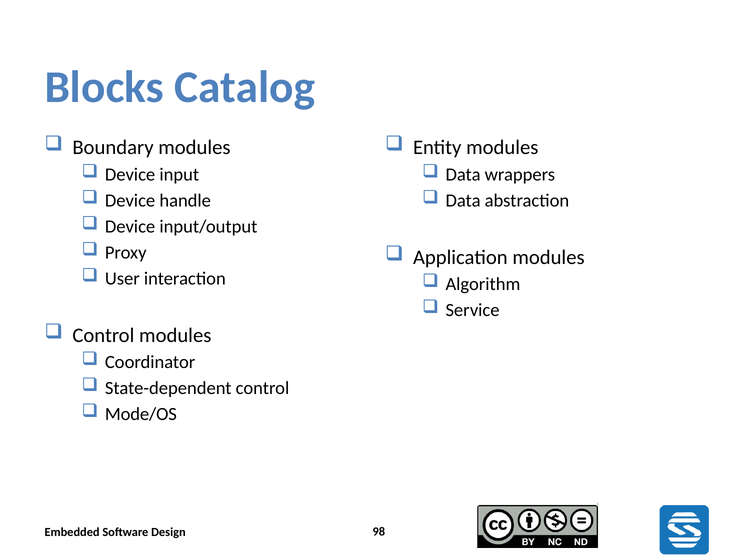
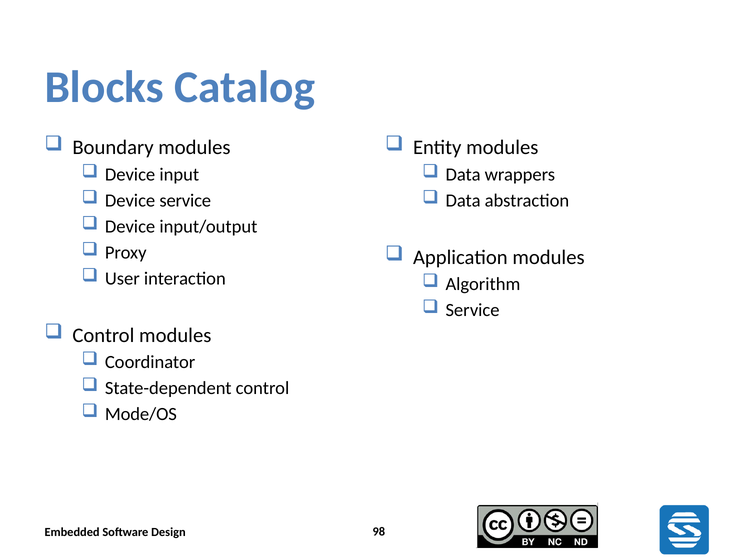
Device handle: handle -> service
